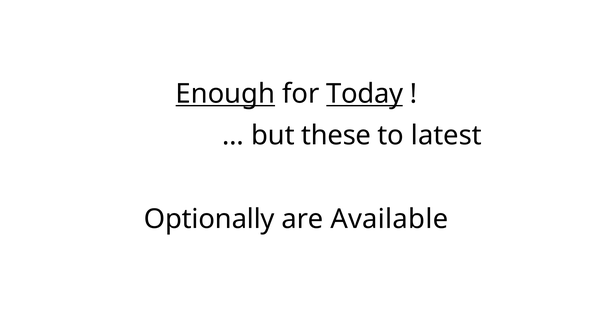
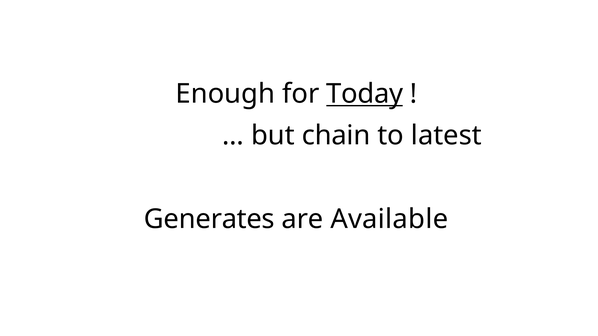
Enough underline: present -> none
these: these -> chain
Optionally: Optionally -> Generates
